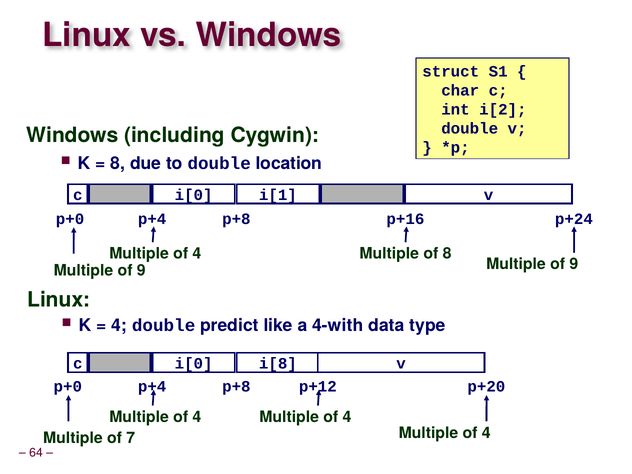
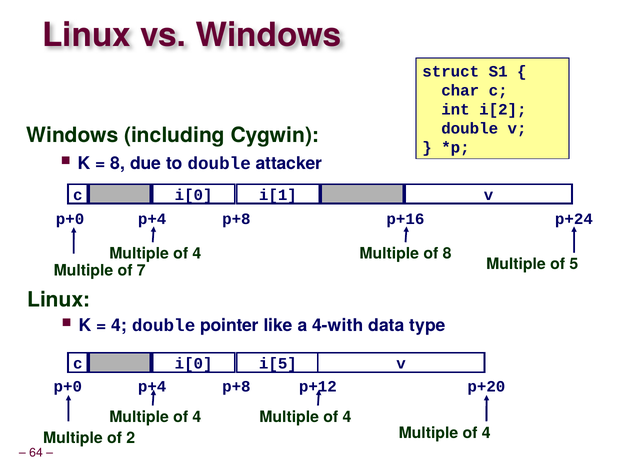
location: location -> attacker
9 at (141, 270): 9 -> 7
9 at (574, 264): 9 -> 5
predict: predict -> pointer
i[8: i[8 -> i[5
7: 7 -> 2
